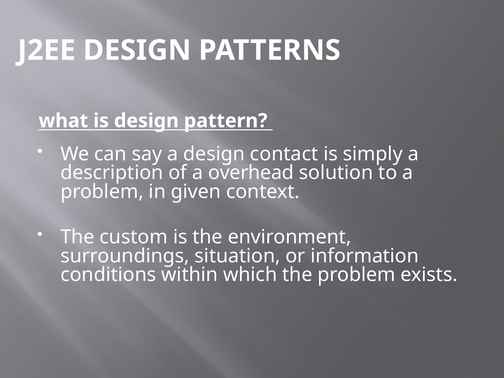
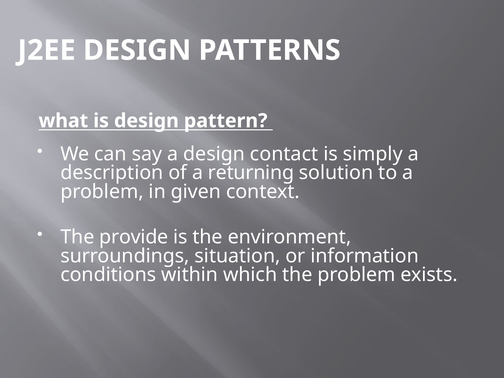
overhead: overhead -> returning
custom: custom -> provide
